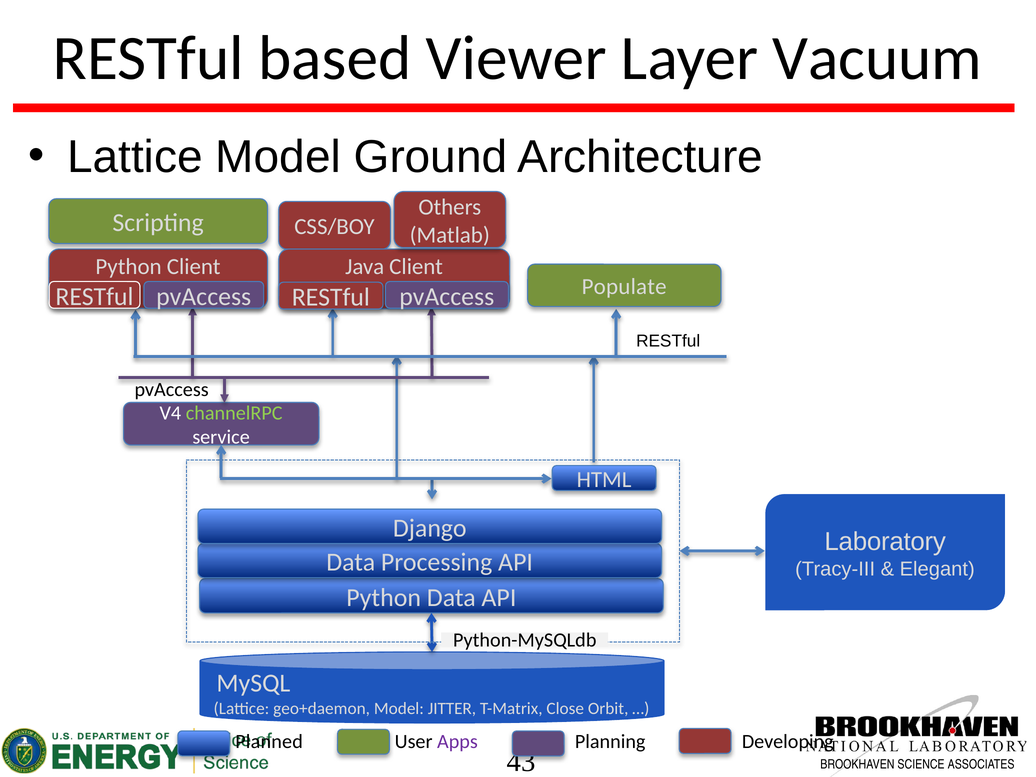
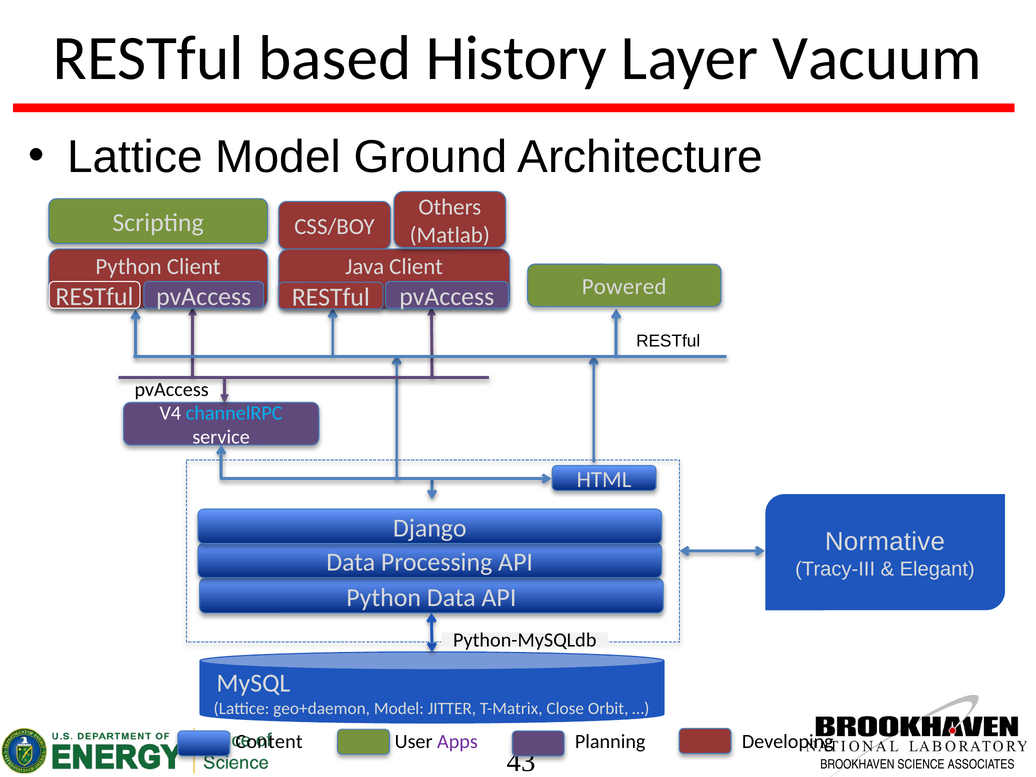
Viewer: Viewer -> History
Populate: Populate -> Powered
channelRPC colour: light green -> light blue
Laboratory: Laboratory -> Normative
Planned: Planned -> Content
